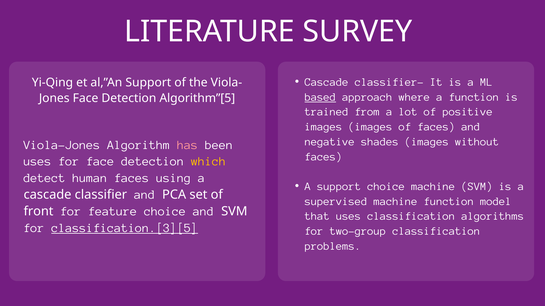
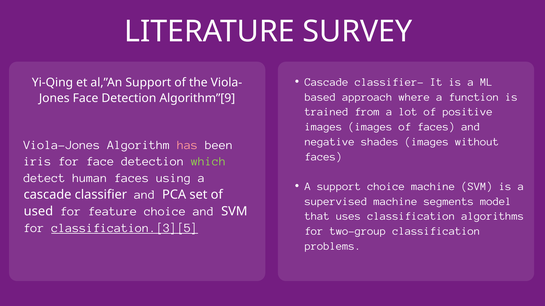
based underline: present -> none
Algorithm”[5: Algorithm”[5 -> Algorithm”[9
uses at (38, 162): uses -> iris
which colour: yellow -> light green
machine function: function -> segments
front: front -> used
